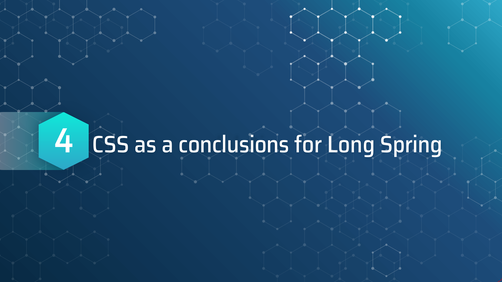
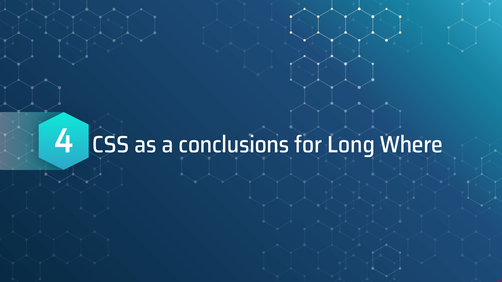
Spring: Spring -> Where
